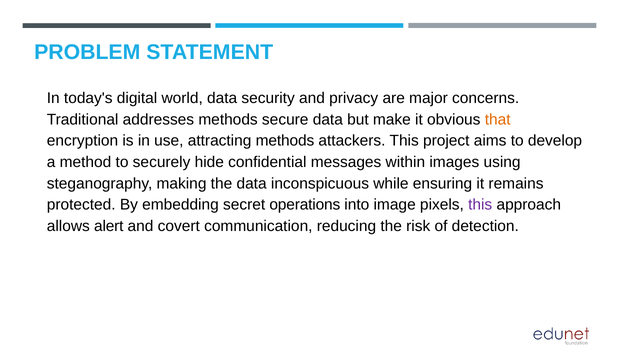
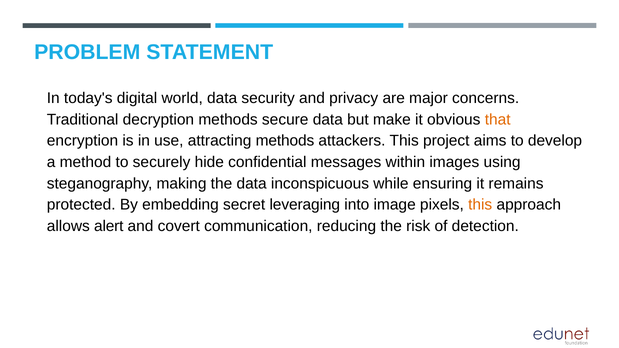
addresses: addresses -> decryption
operations: operations -> leveraging
this at (480, 205) colour: purple -> orange
